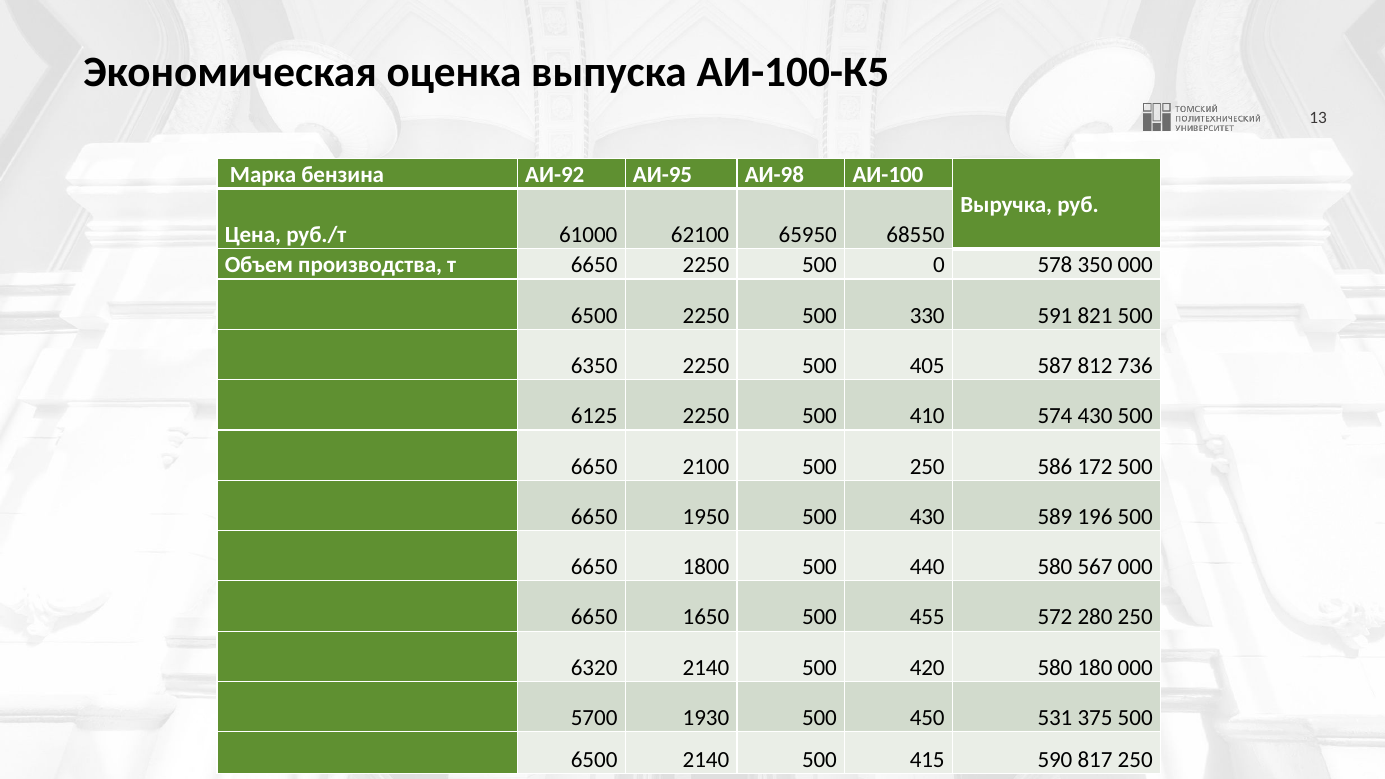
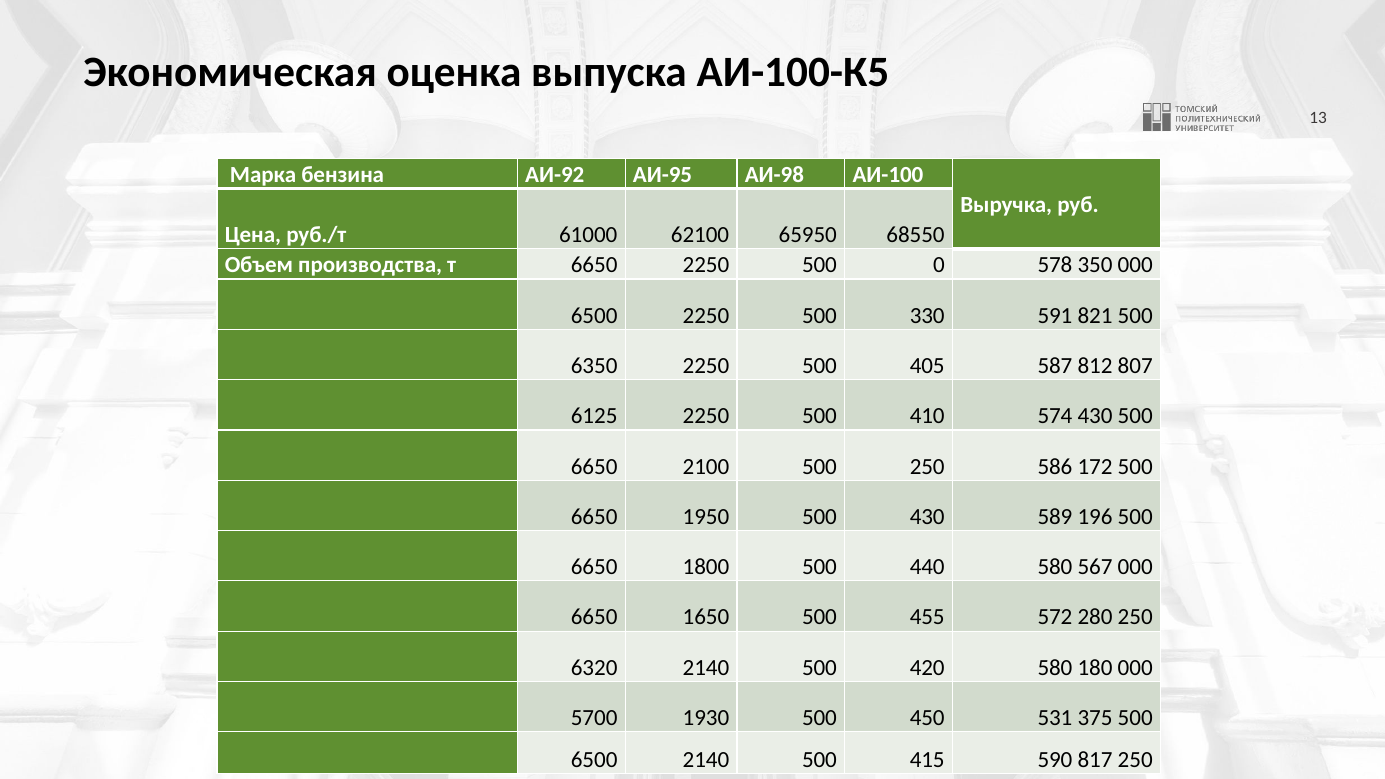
736: 736 -> 807
